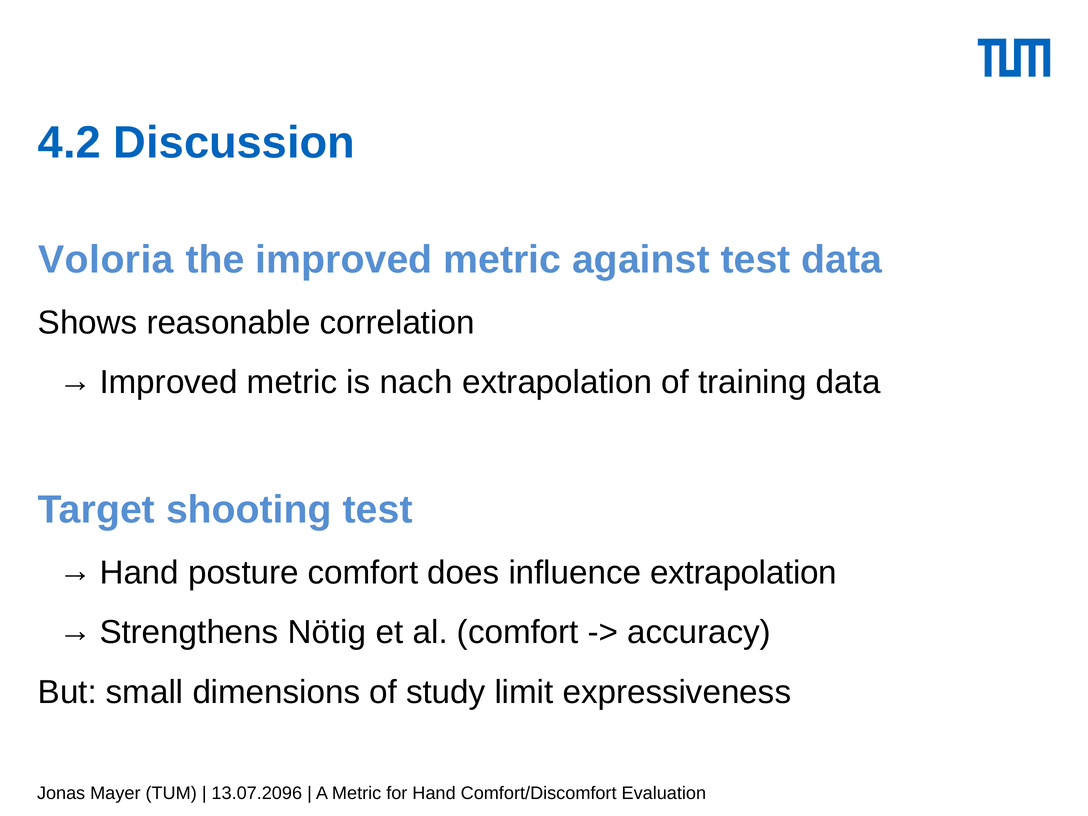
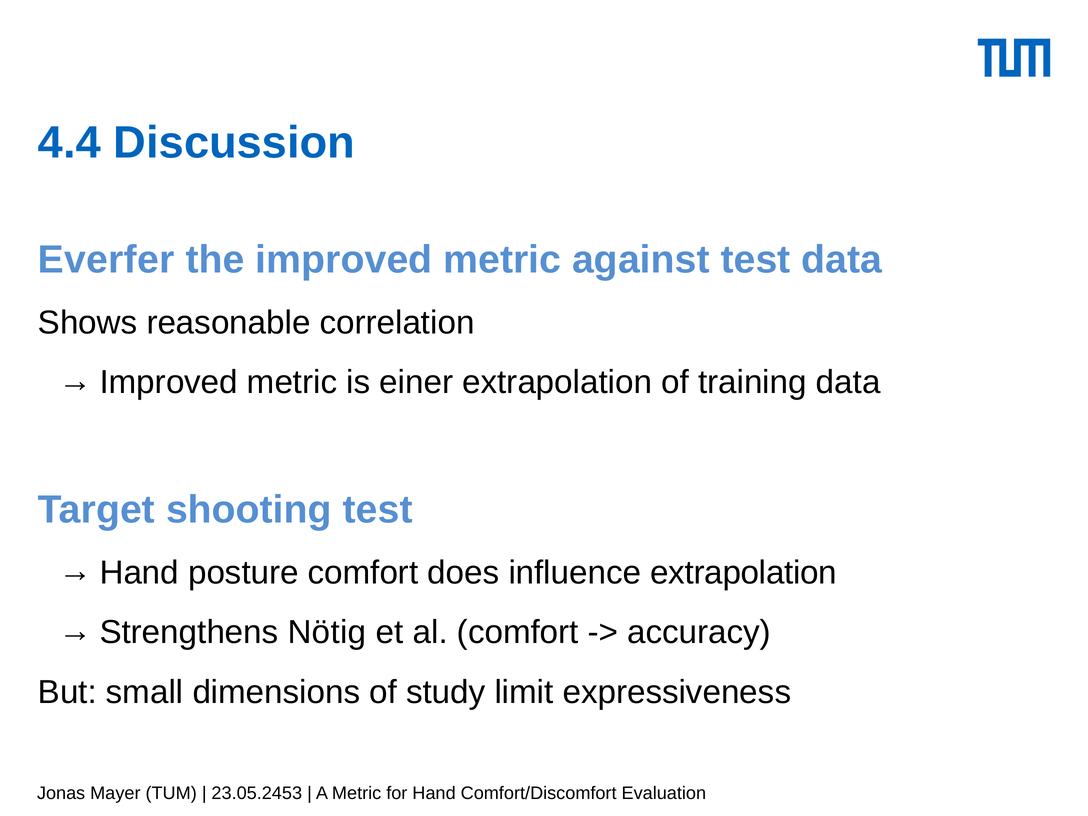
4.2: 4.2 -> 4.4
Voloria: Voloria -> Everfer
nach: nach -> einer
13.07.2096: 13.07.2096 -> 23.05.2453
